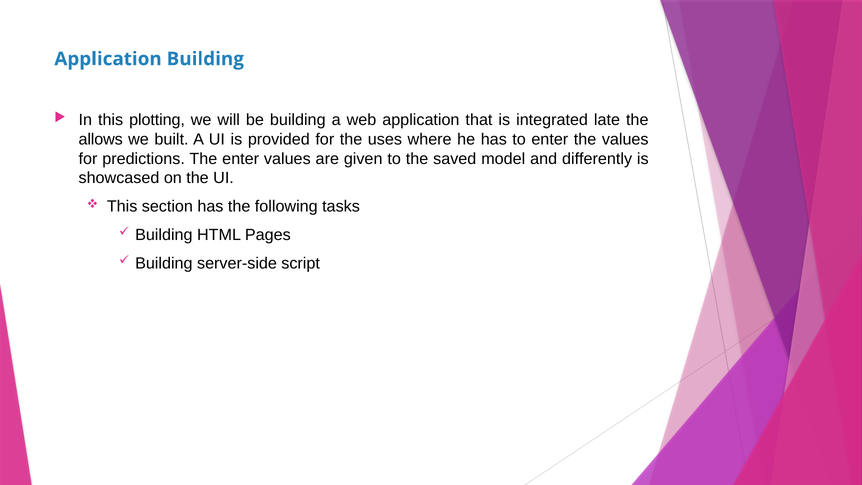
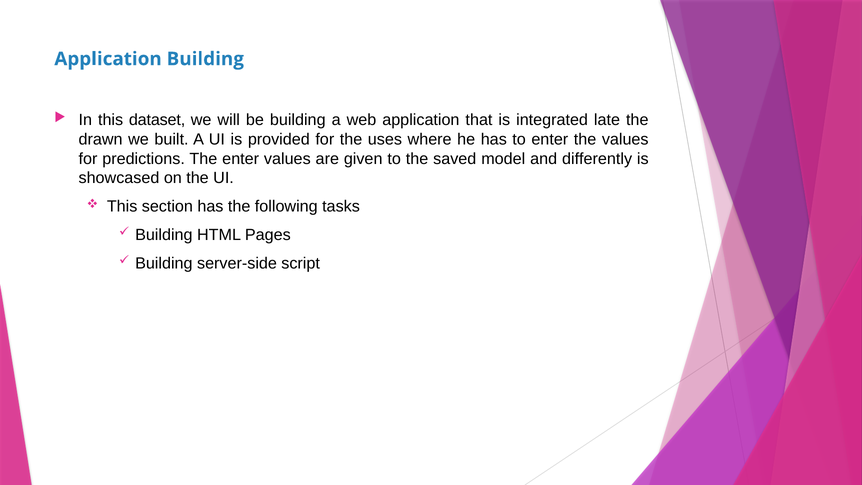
plotting: plotting -> dataset
allows: allows -> drawn
